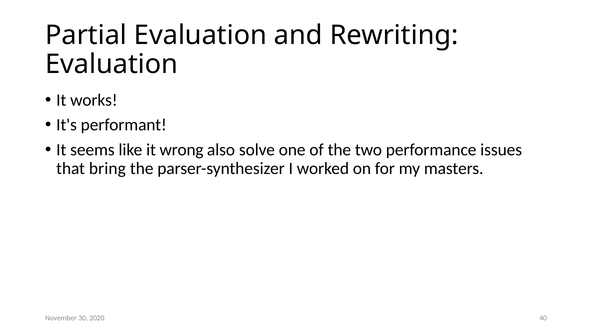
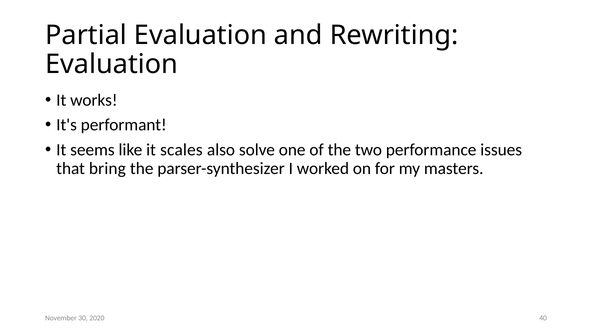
wrong: wrong -> scales
